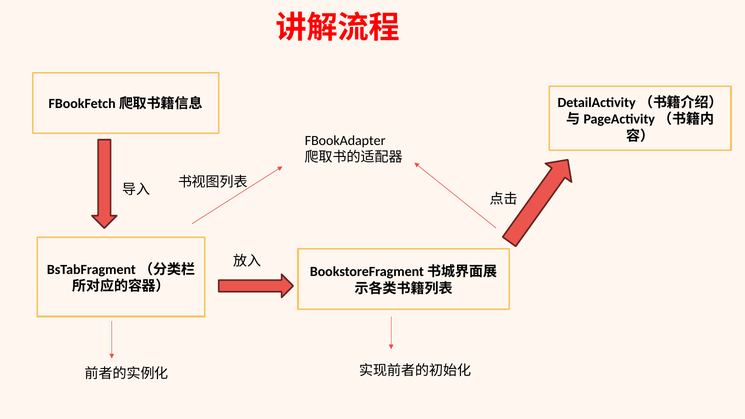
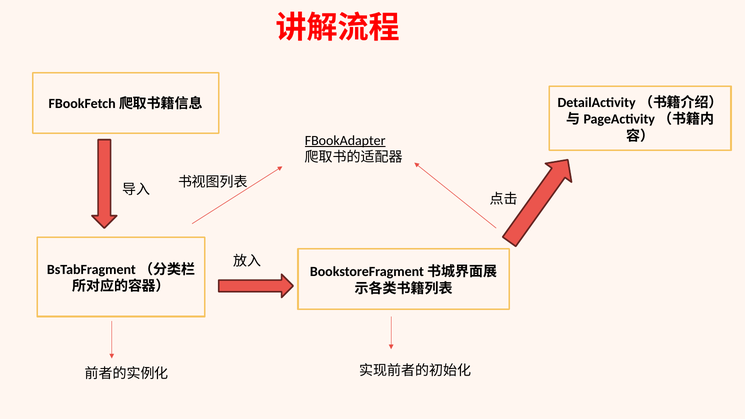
FBookAdapter underline: none -> present
